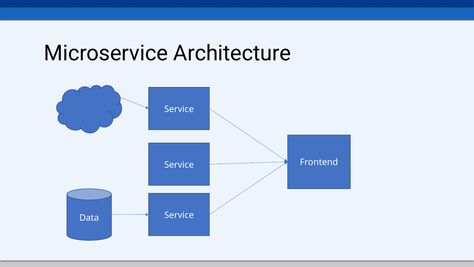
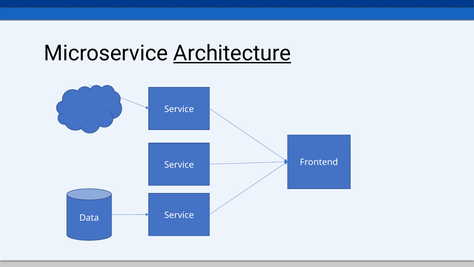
Architecture underline: none -> present
